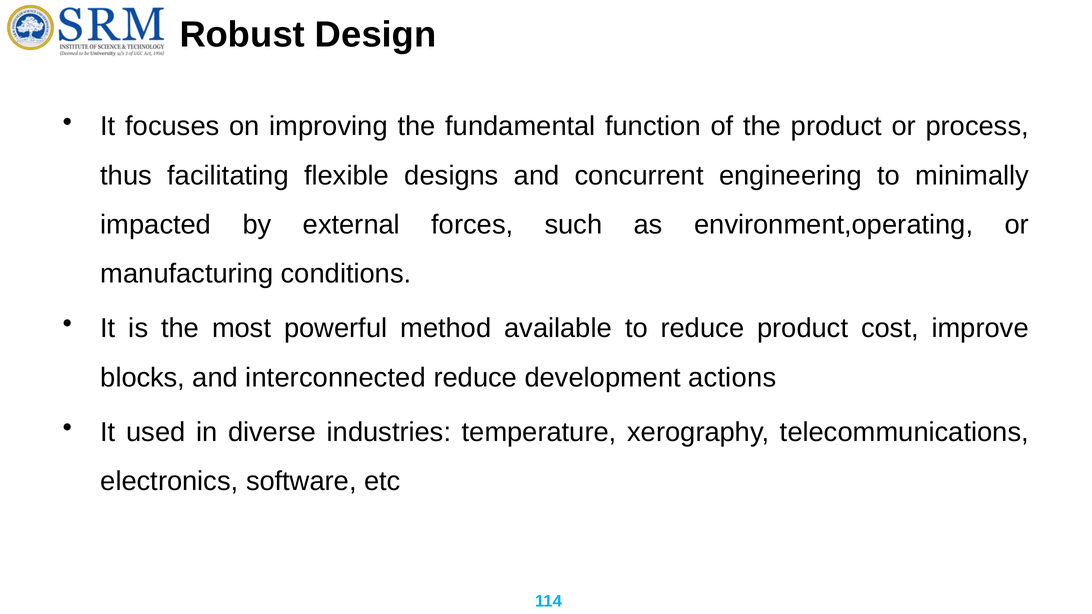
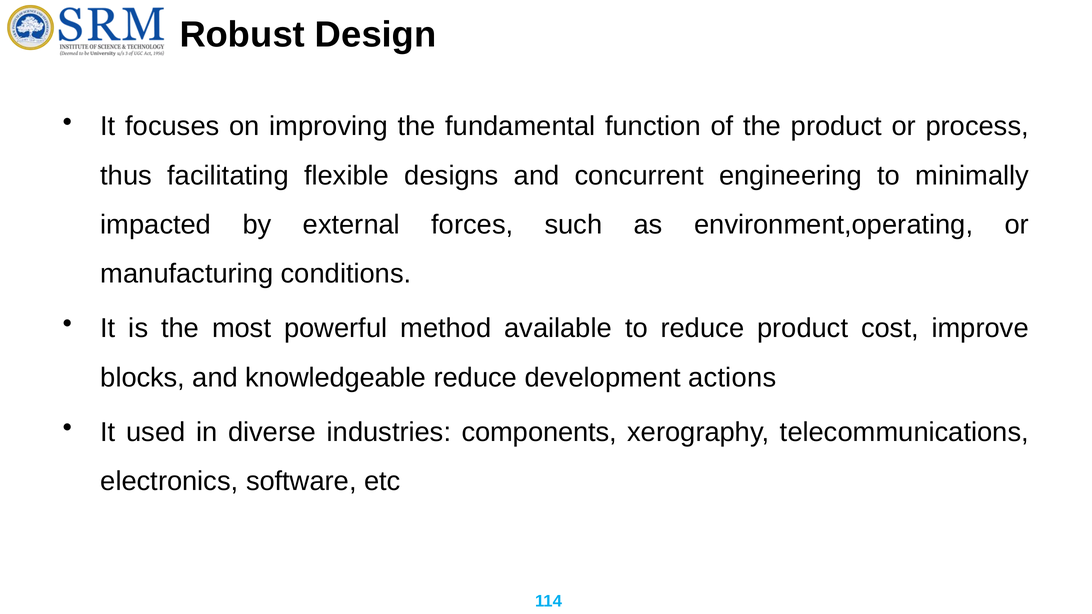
interconnected: interconnected -> knowledgeable
temperature: temperature -> components
